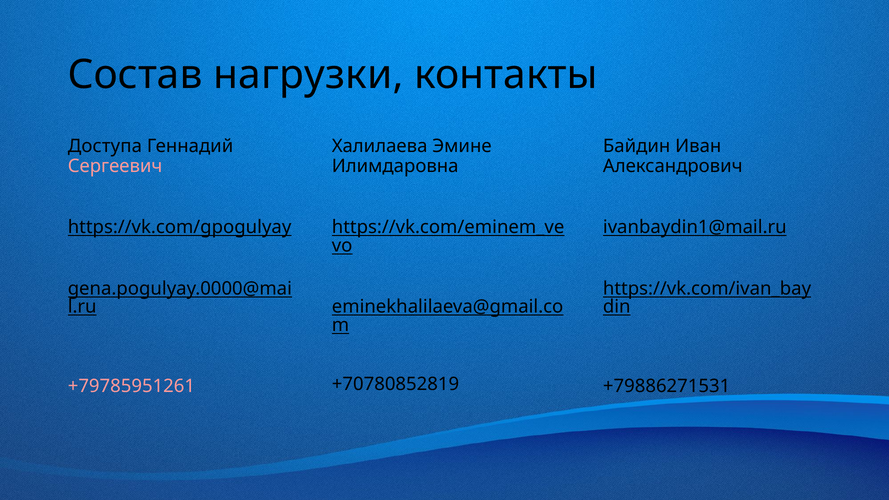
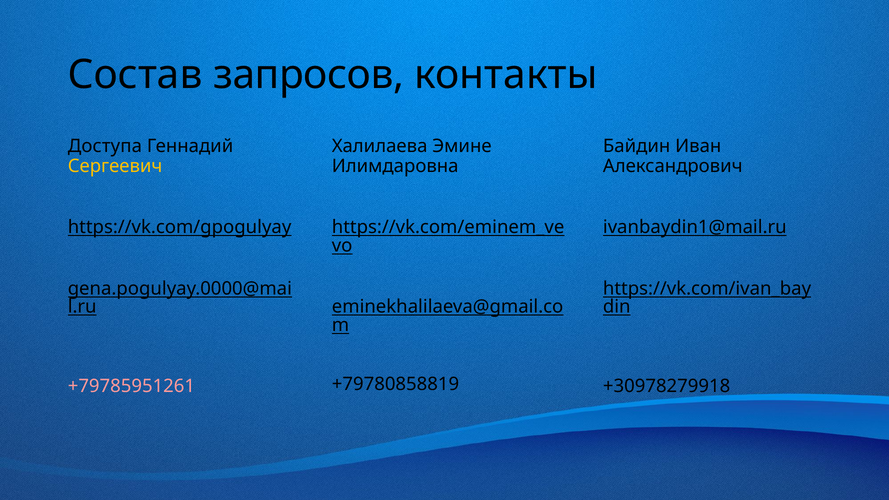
нагрузки: нагрузки -> запросов
Сергеевич colour: pink -> yellow
+70780852819: +70780852819 -> +79780858819
+79886271531: +79886271531 -> +30978279918
